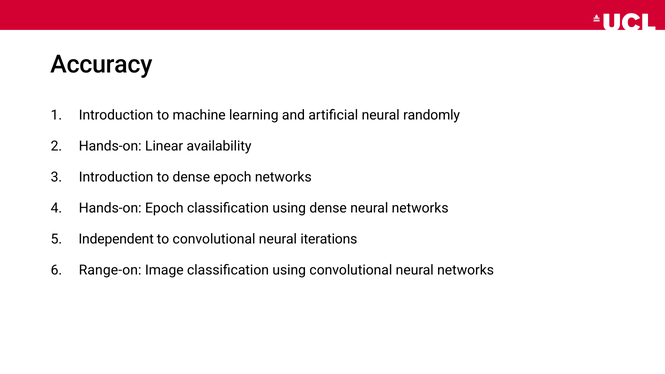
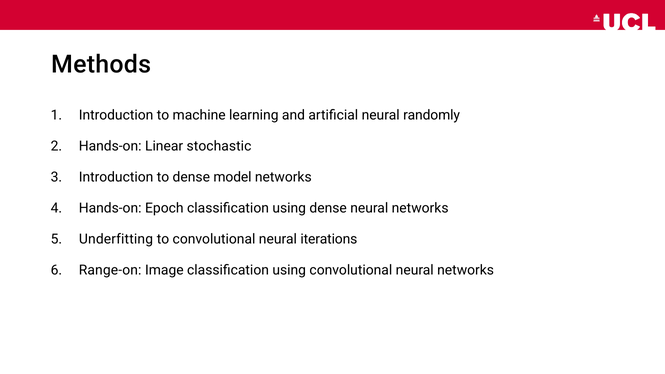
Accuracy: Accuracy -> Methods
availability: availability -> stochastic
dense epoch: epoch -> model
Independent: Independent -> Underfitting
